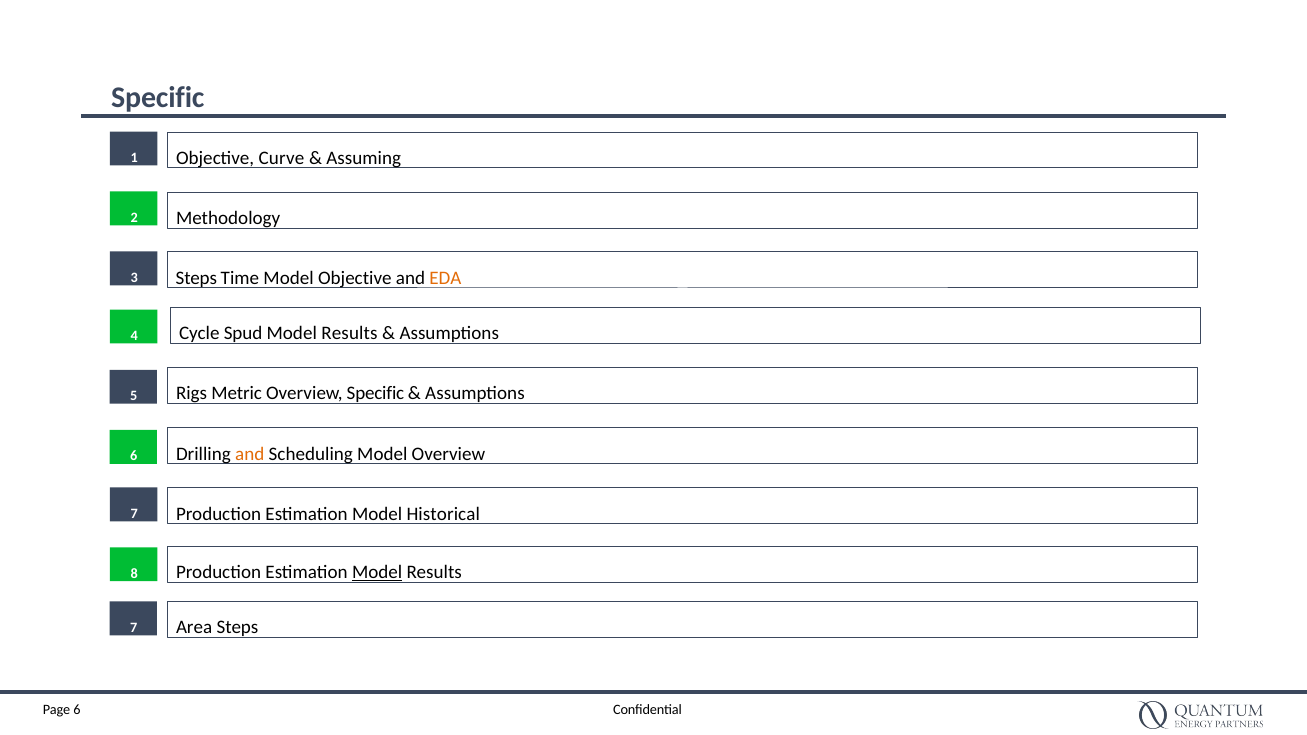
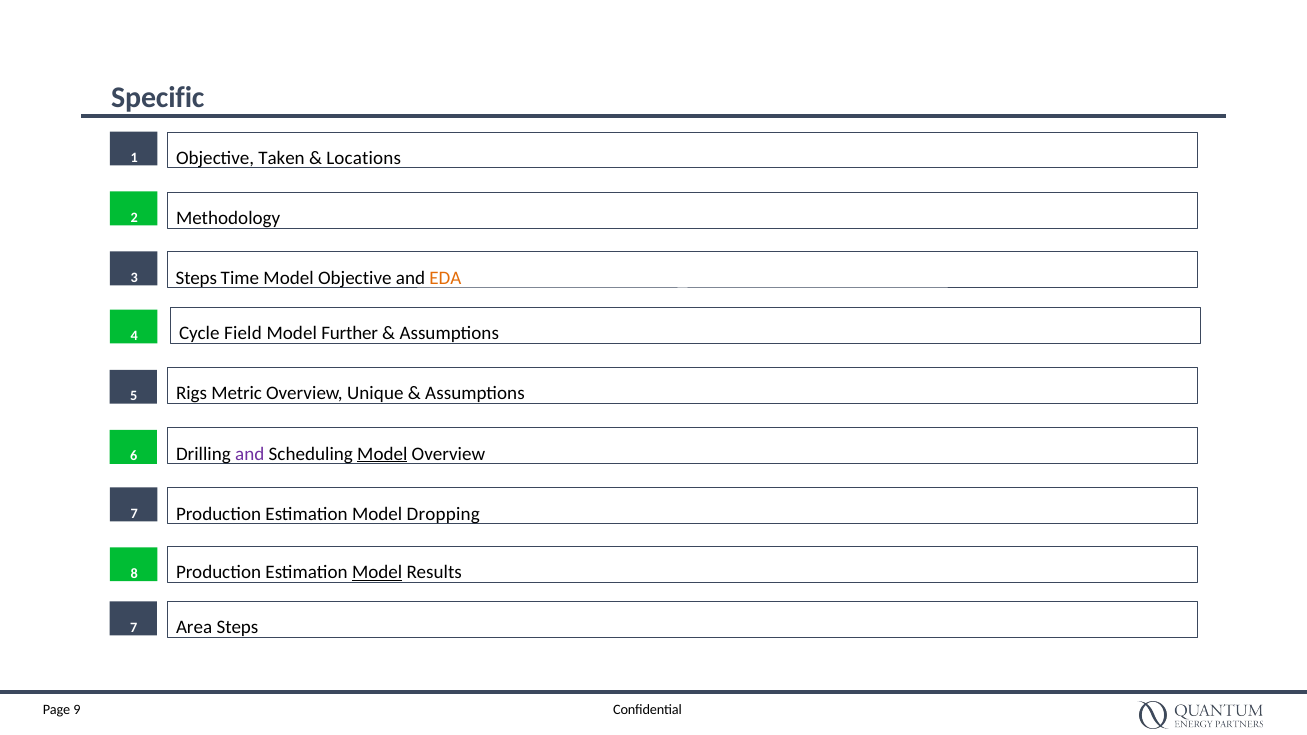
Curve: Curve -> Taken
Assuming: Assuming -> Locations
Spud: Spud -> Field
Results at (350, 333): Results -> Further
Overview Specific: Specific -> Unique
and at (250, 454) colour: orange -> purple
Model at (382, 454) underline: none -> present
Historical: Historical -> Dropping
Page 6: 6 -> 9
